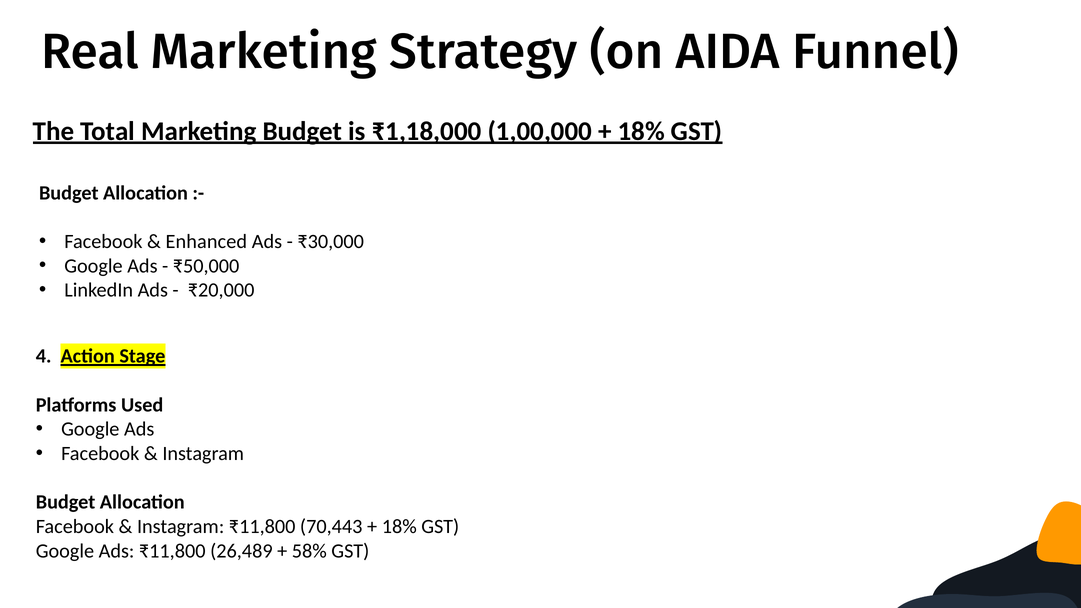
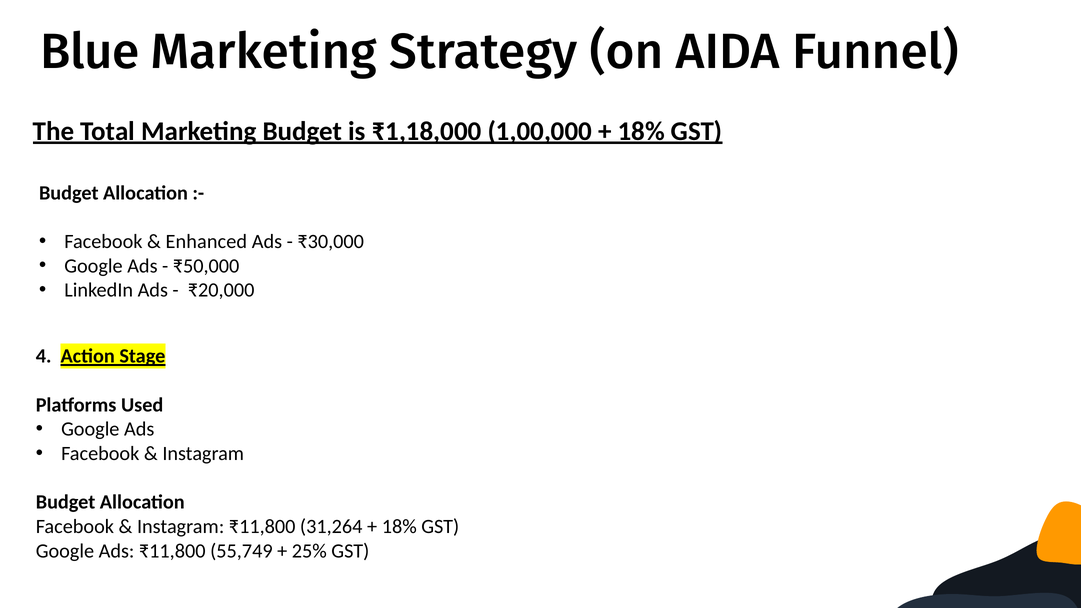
Real: Real -> Blue
70,443: 70,443 -> 31,264
26,489: 26,489 -> 55,749
58%: 58% -> 25%
